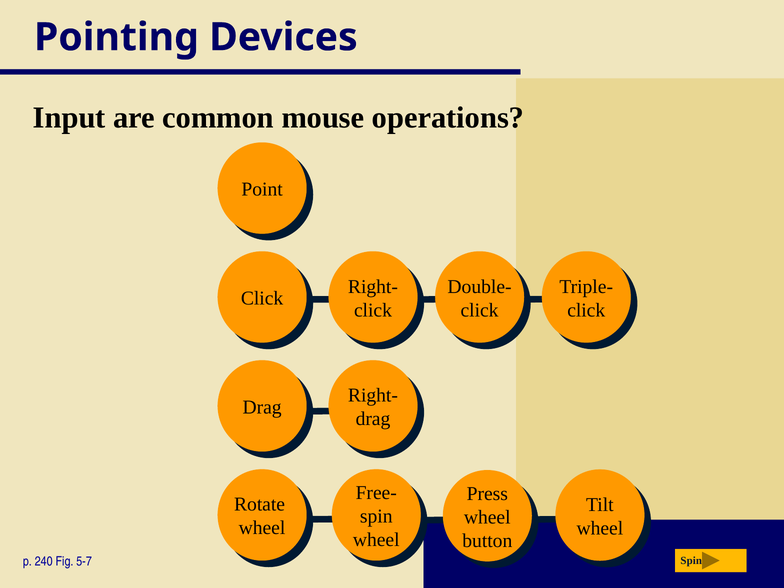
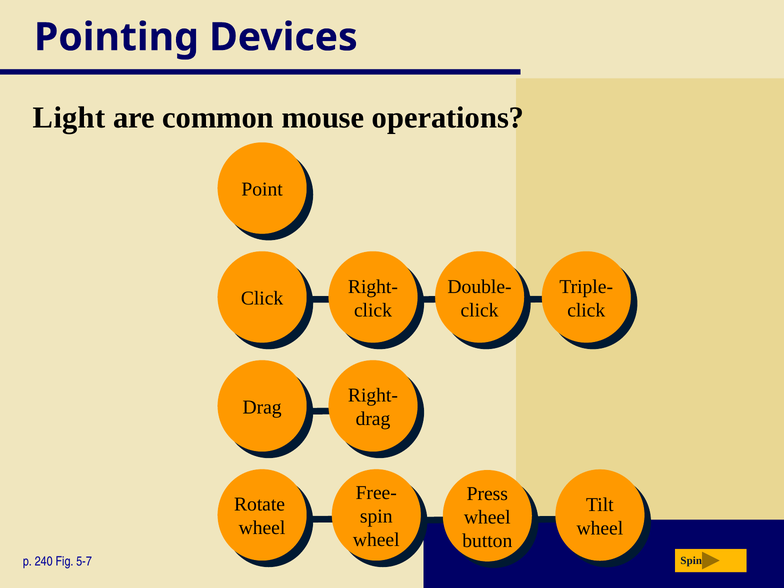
Input: Input -> Light
